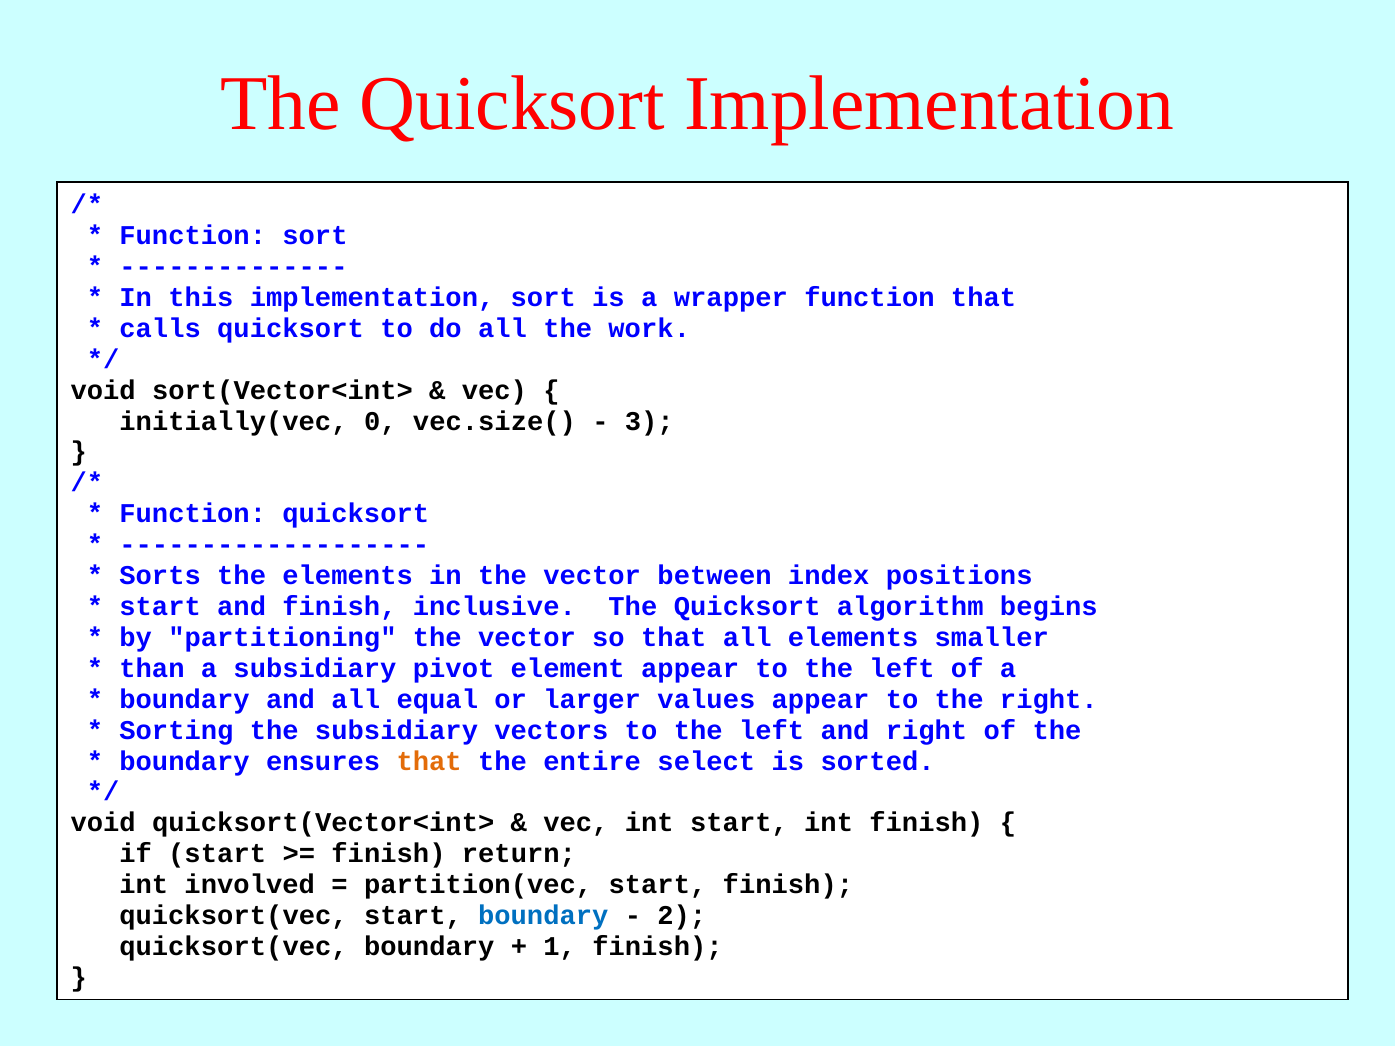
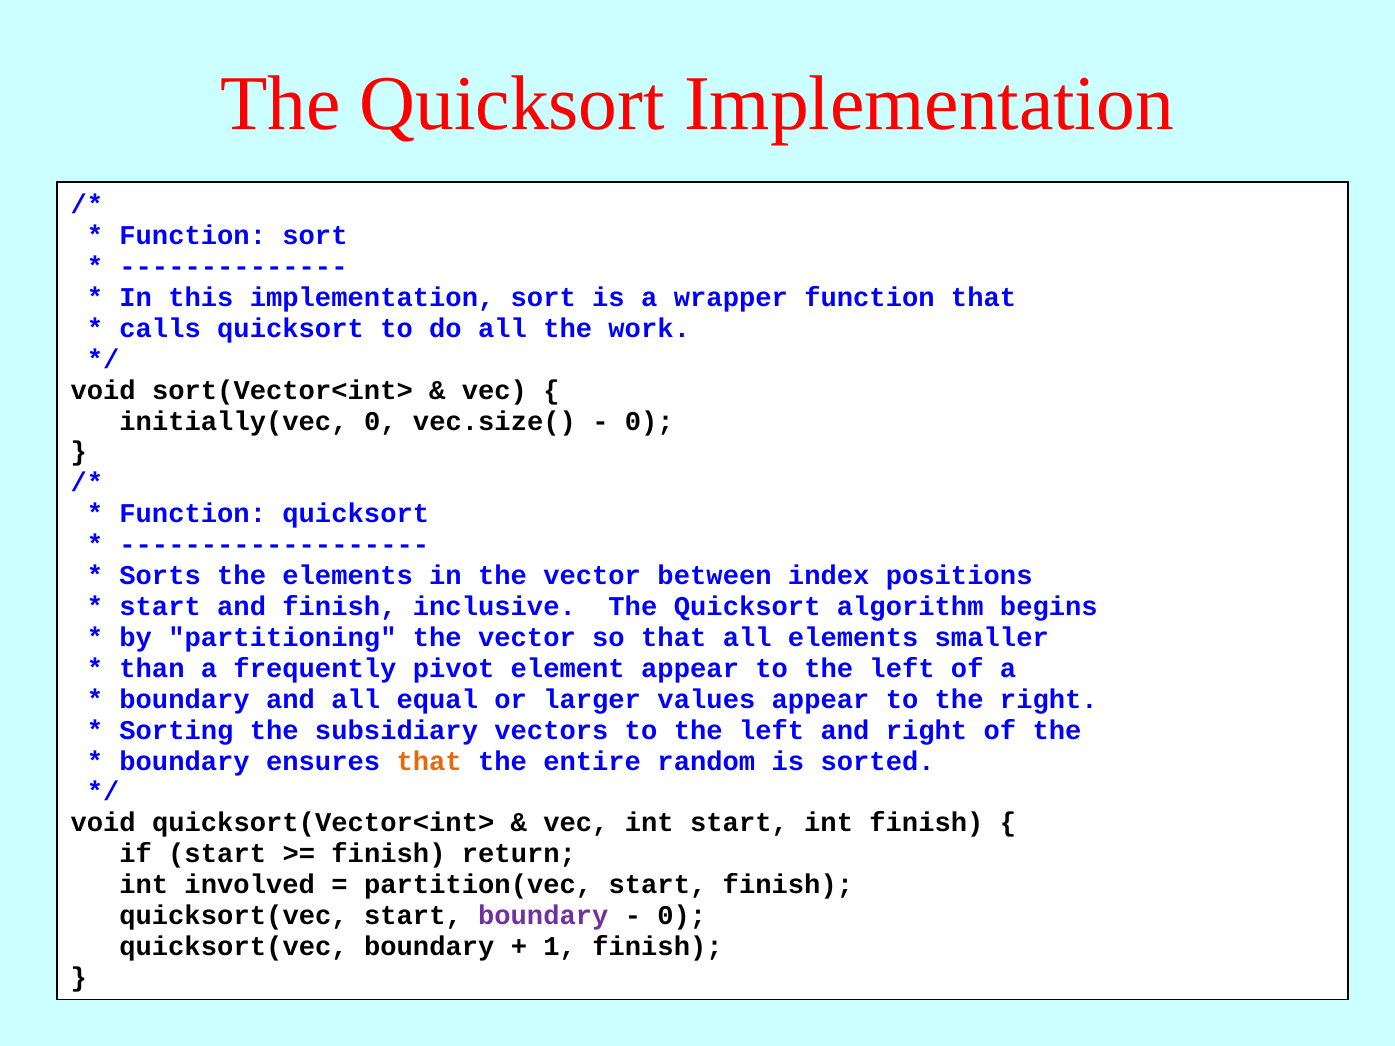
3 at (649, 421): 3 -> 0
a subsidiary: subsidiary -> frequently
select: select -> random
boundary at (543, 916) colour: blue -> purple
2 at (682, 916): 2 -> 0
